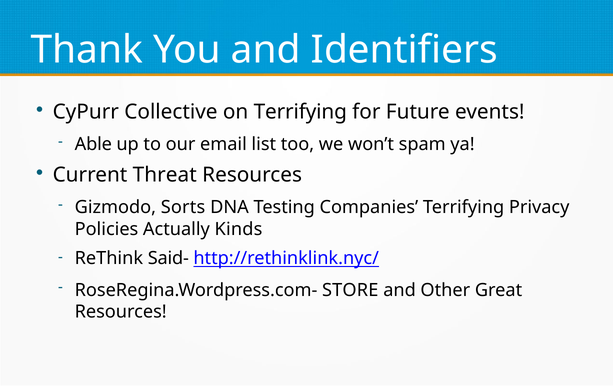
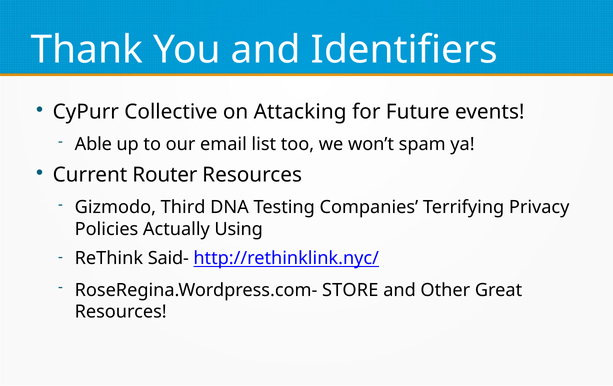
on Terrifying: Terrifying -> Attacking
Threat: Threat -> Router
Sorts: Sorts -> Third
Kinds: Kinds -> Using
